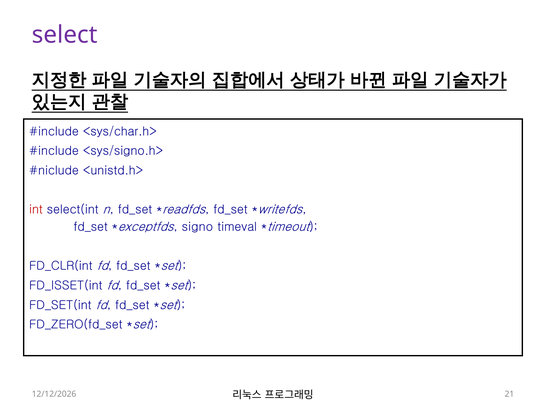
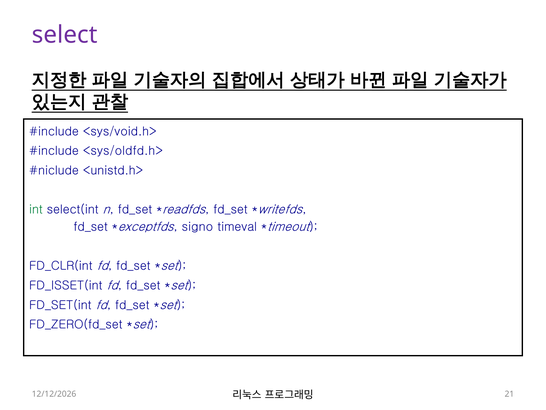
<sys/char.h>: <sys/char.h> -> <sys/void.h>
<sys/signo.h>: <sys/signo.h> -> <sys/oldfd.h>
int colour: red -> green
